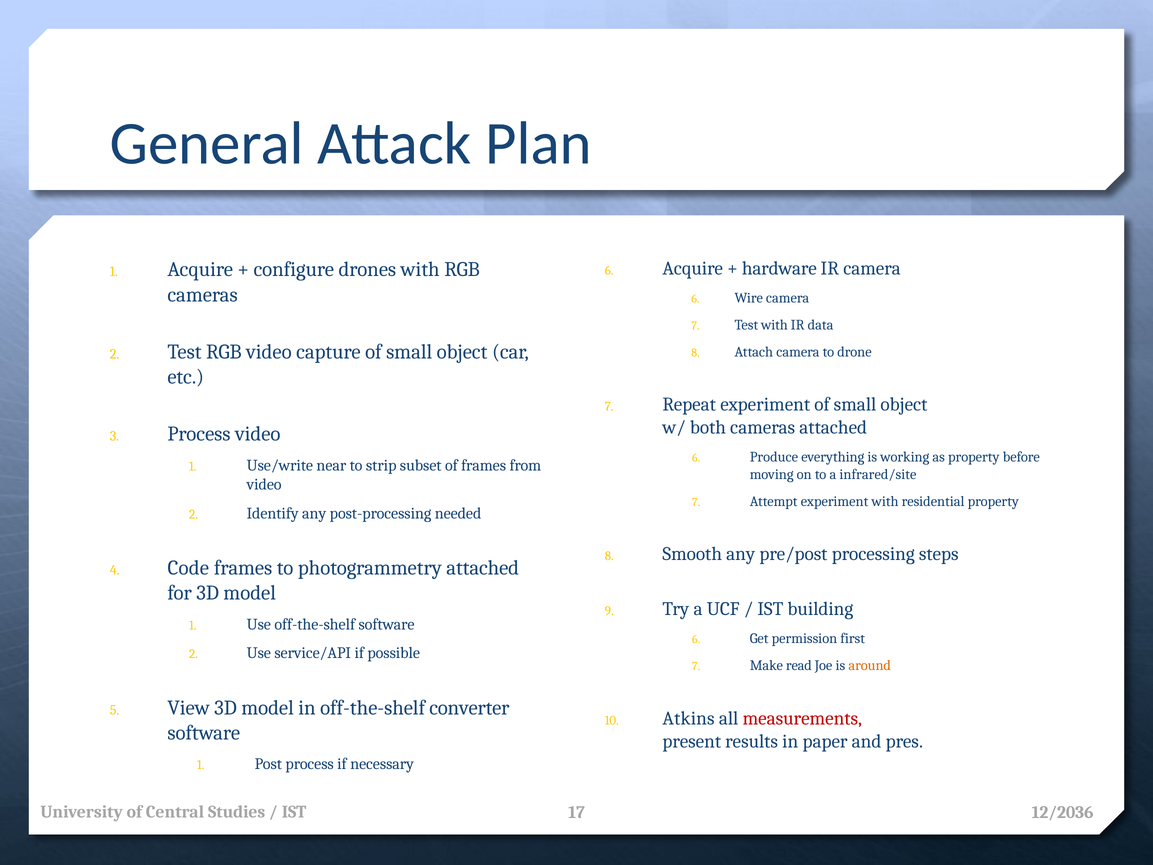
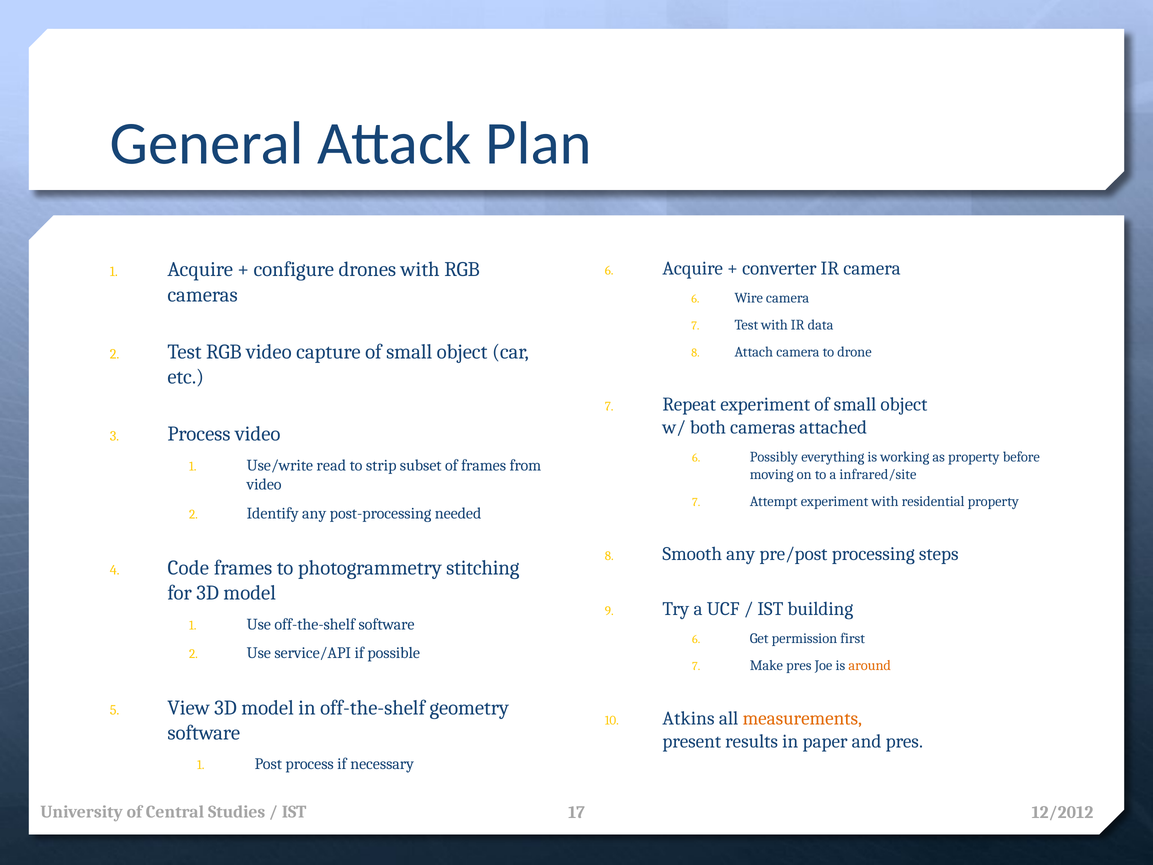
hardware: hardware -> converter
Produce: Produce -> Possibly
near: near -> read
photogrammetry attached: attached -> stitching
Make read: read -> pres
converter: converter -> geometry
measurements colour: red -> orange
12/2036: 12/2036 -> 12/2012
